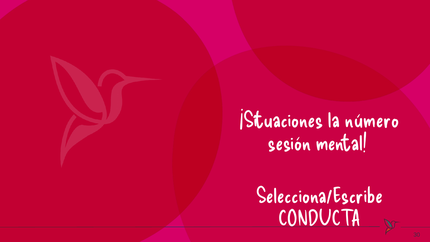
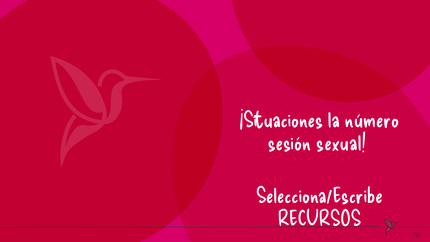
mental: mental -> sexual
CONDUCTA: CONDUCTA -> RECURSOS
